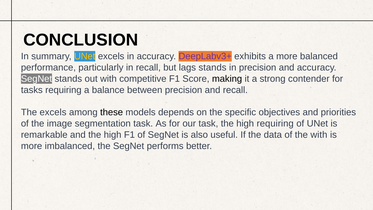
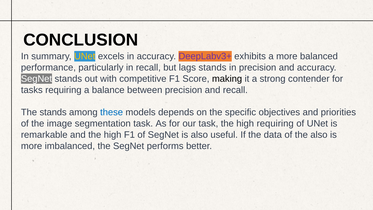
The excels: excels -> stands
these colour: black -> blue
the with: with -> also
